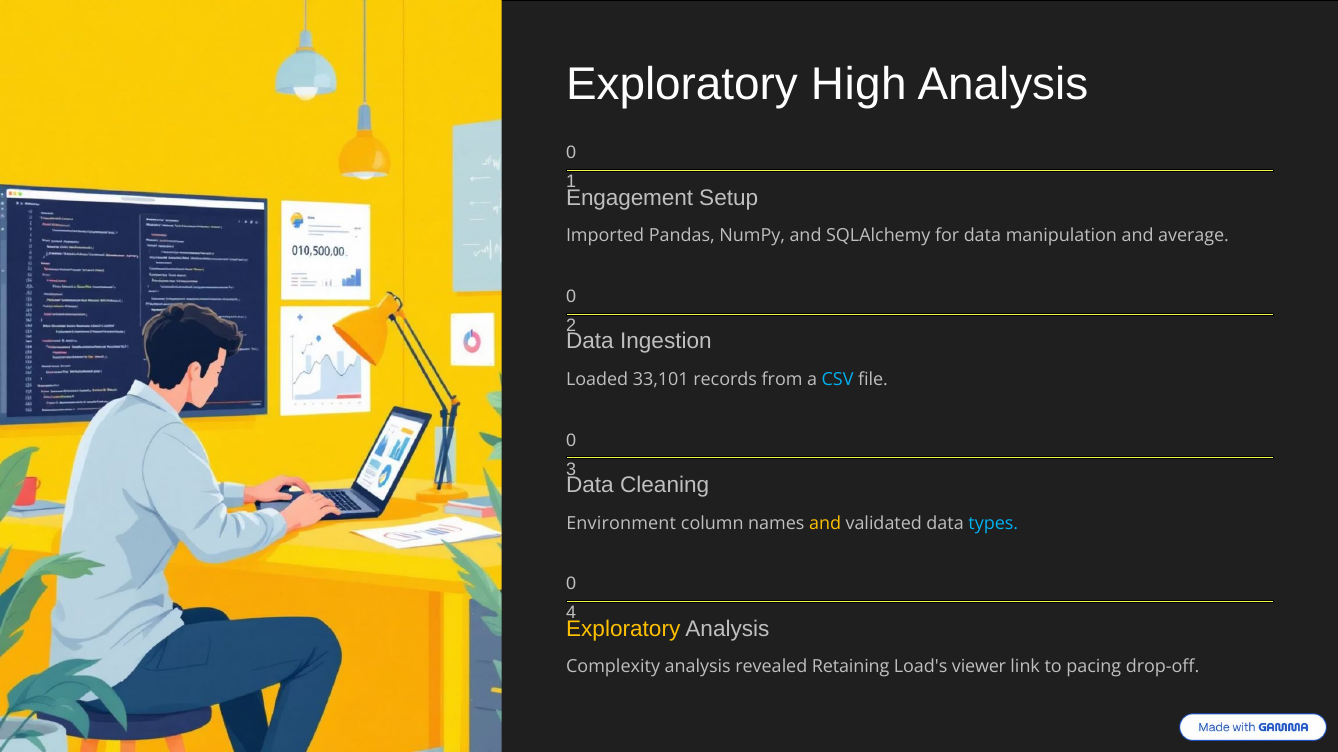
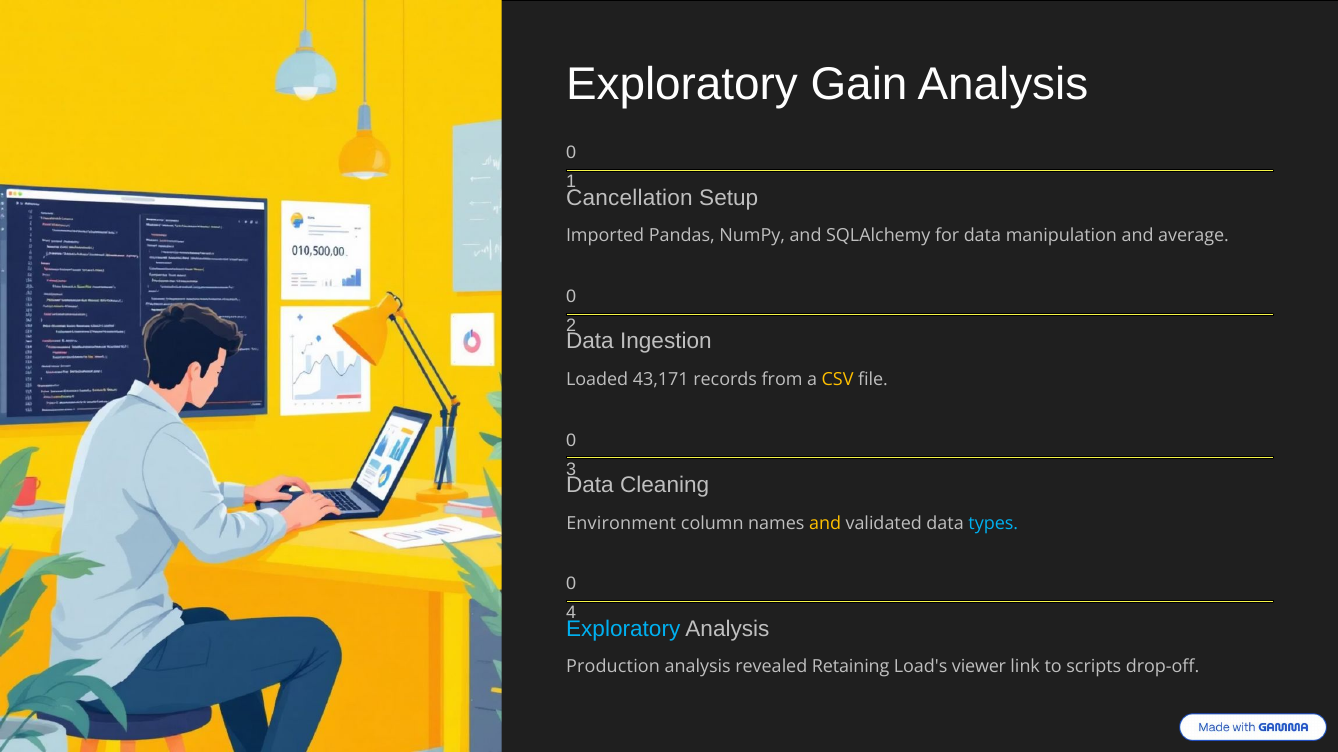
High: High -> Gain
Engagement: Engagement -> Cancellation
33,101: 33,101 -> 43,171
CSV colour: light blue -> yellow
Exploratory at (623, 630) colour: yellow -> light blue
Complexity: Complexity -> Production
pacing: pacing -> scripts
